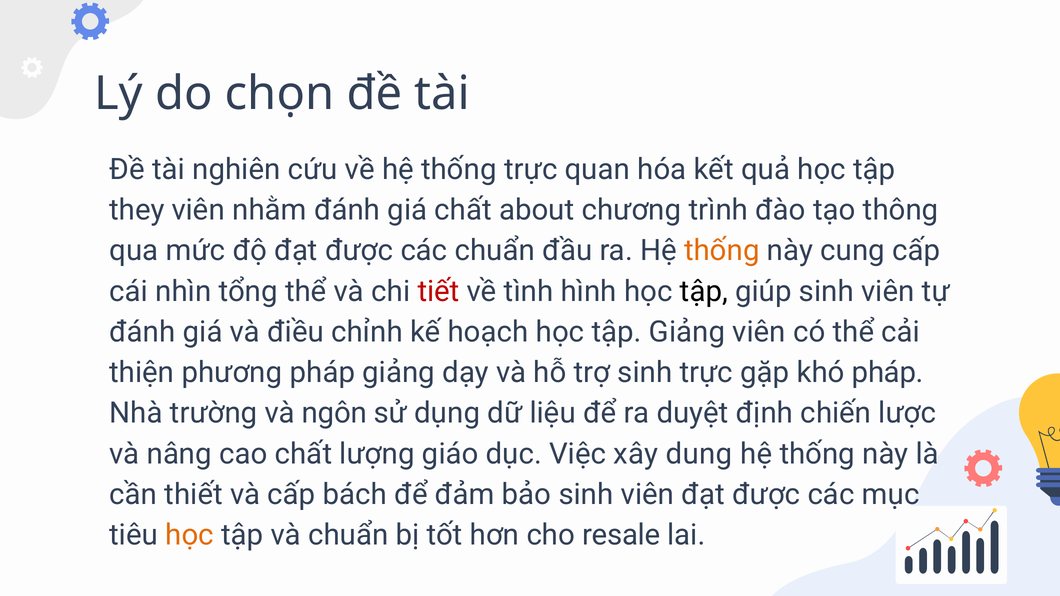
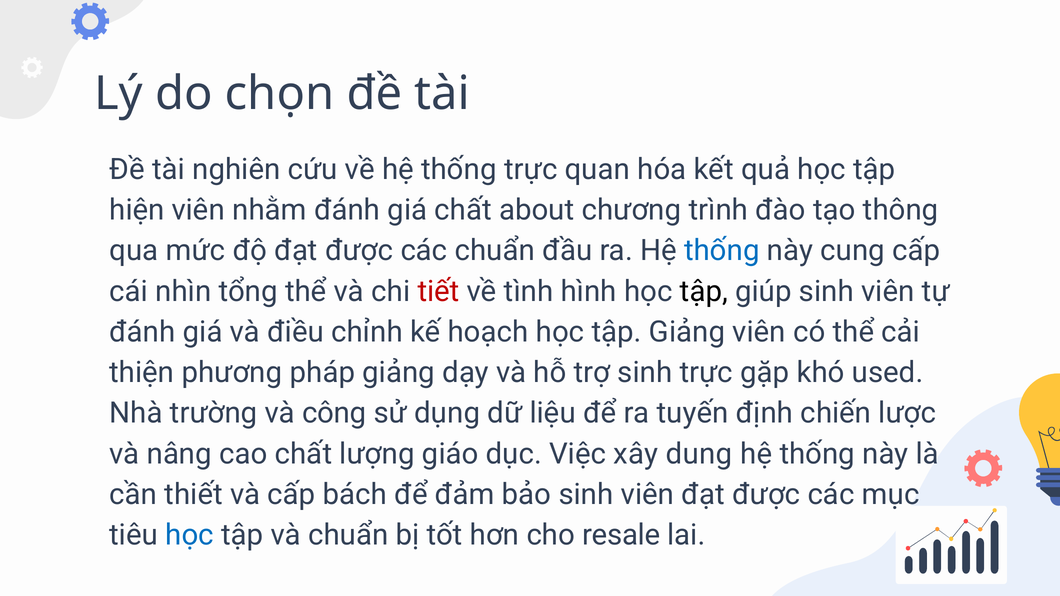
they: they -> hiện
thống at (722, 251) colour: orange -> blue
khó pháp: pháp -> used
ngôn: ngôn -> công
duyệt: duyệt -> tuyến
học at (190, 535) colour: orange -> blue
